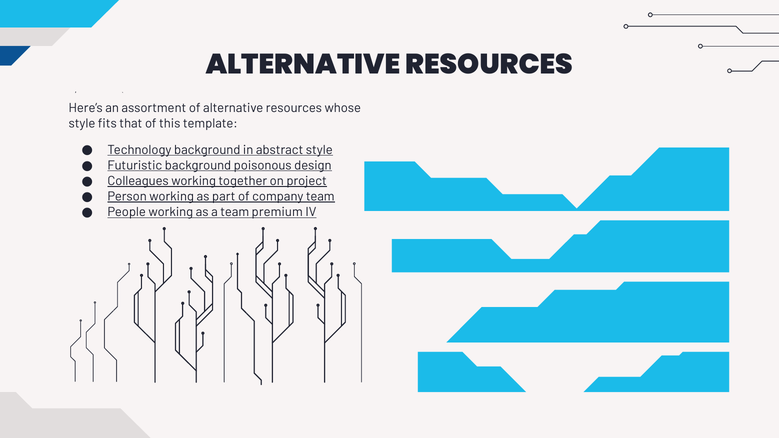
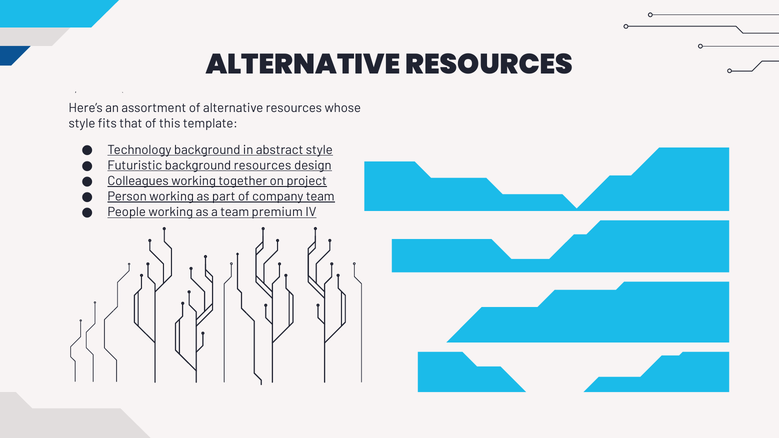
background poisonous: poisonous -> resources
